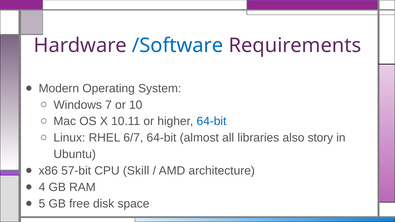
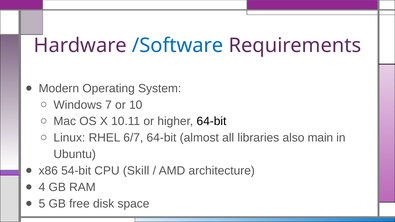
64-bit at (211, 121) colour: blue -> black
story: story -> main
57-bit: 57-bit -> 54-bit
